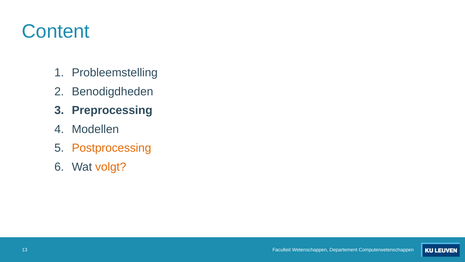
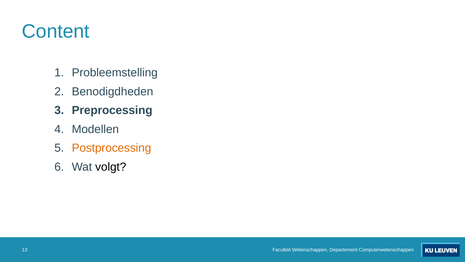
volgt colour: orange -> black
